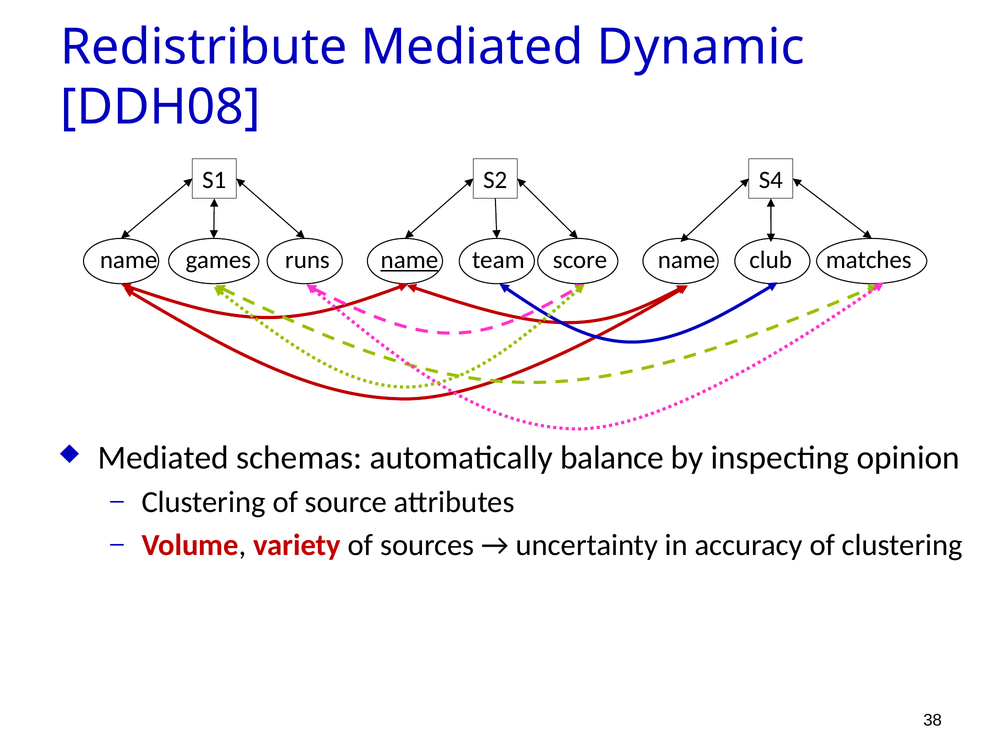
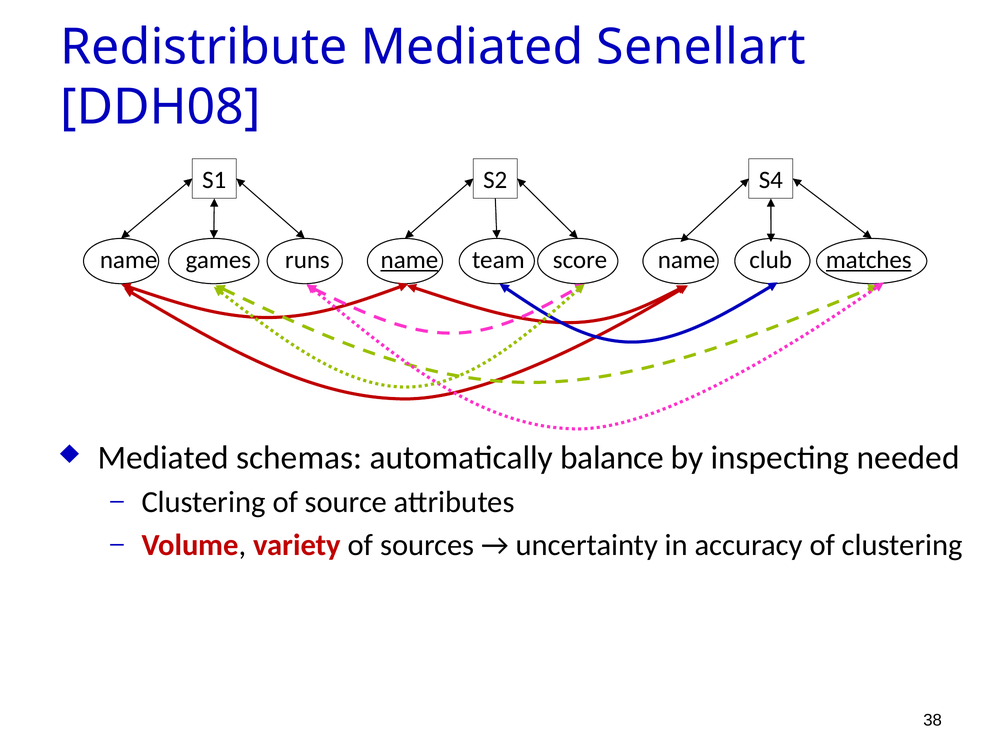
Dynamic: Dynamic -> Senellart
matches underline: none -> present
opinion: opinion -> needed
